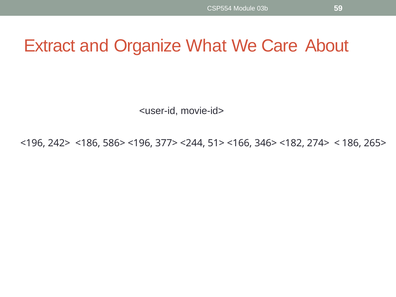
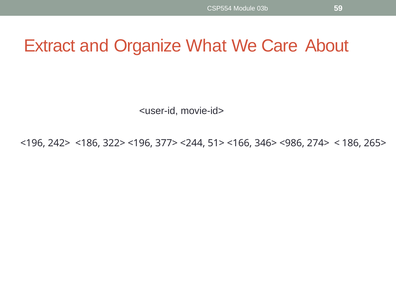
586>: 586> -> 322>
<182: <182 -> <986
